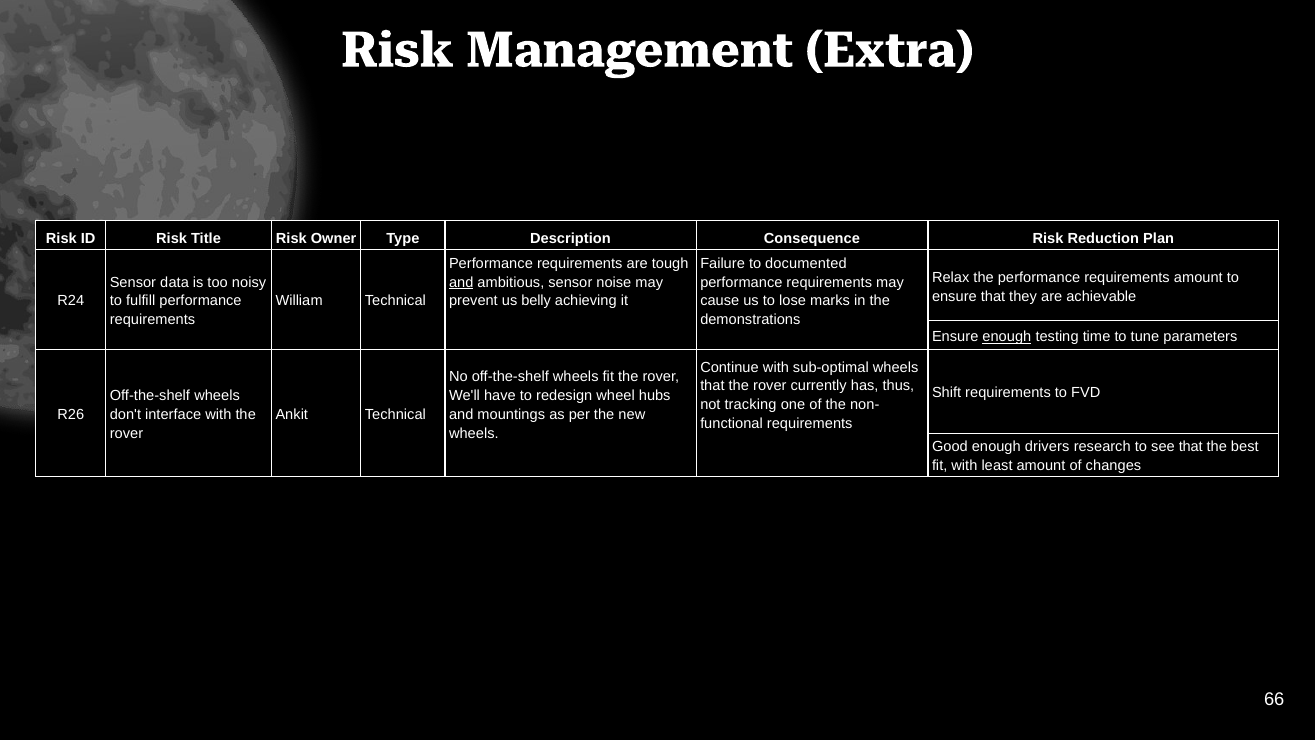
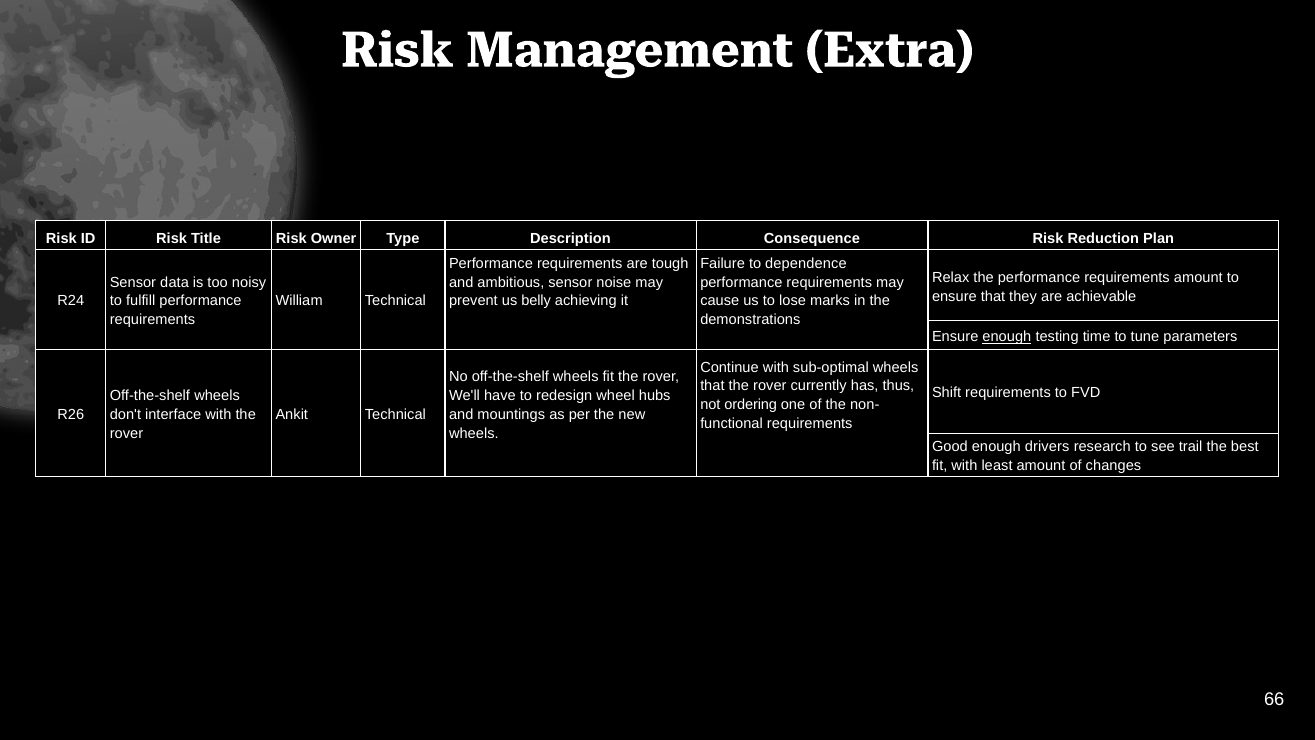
documented: documented -> dependence
and at (461, 282) underline: present -> none
tracking: tracking -> ordering
see that: that -> trail
